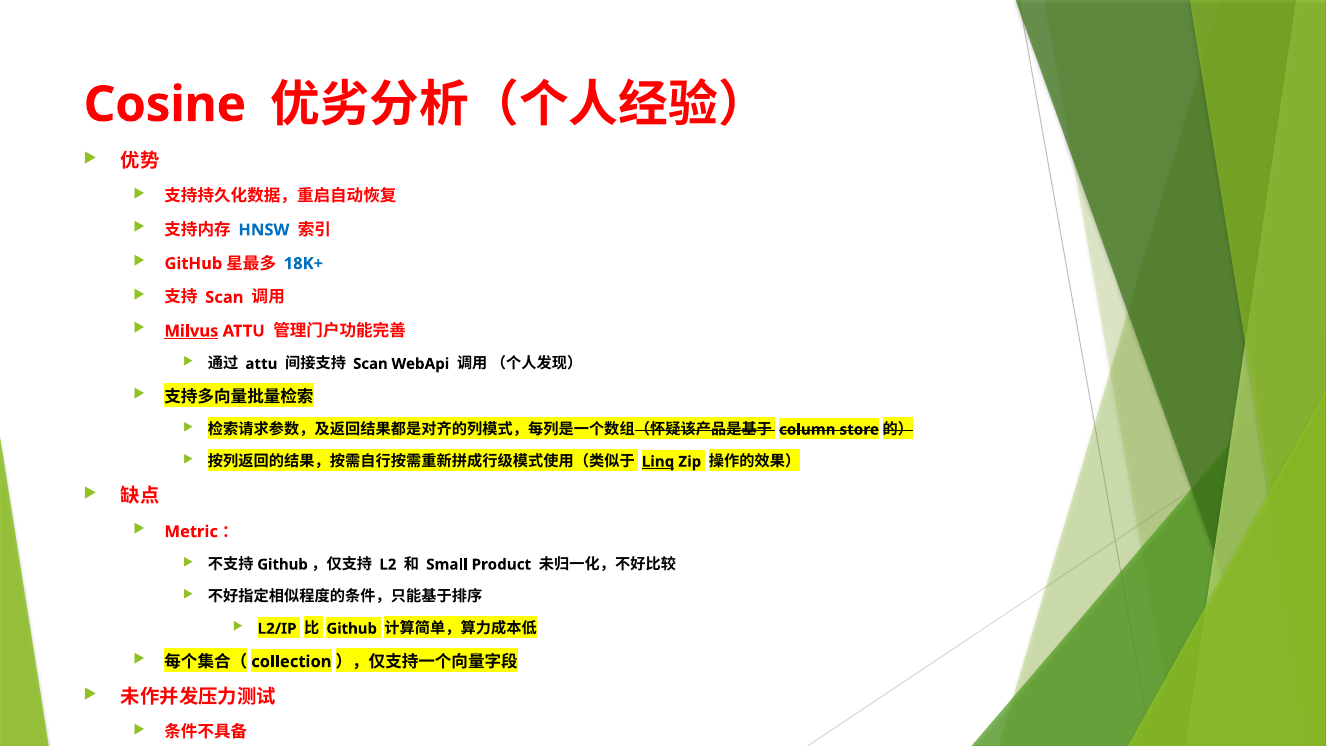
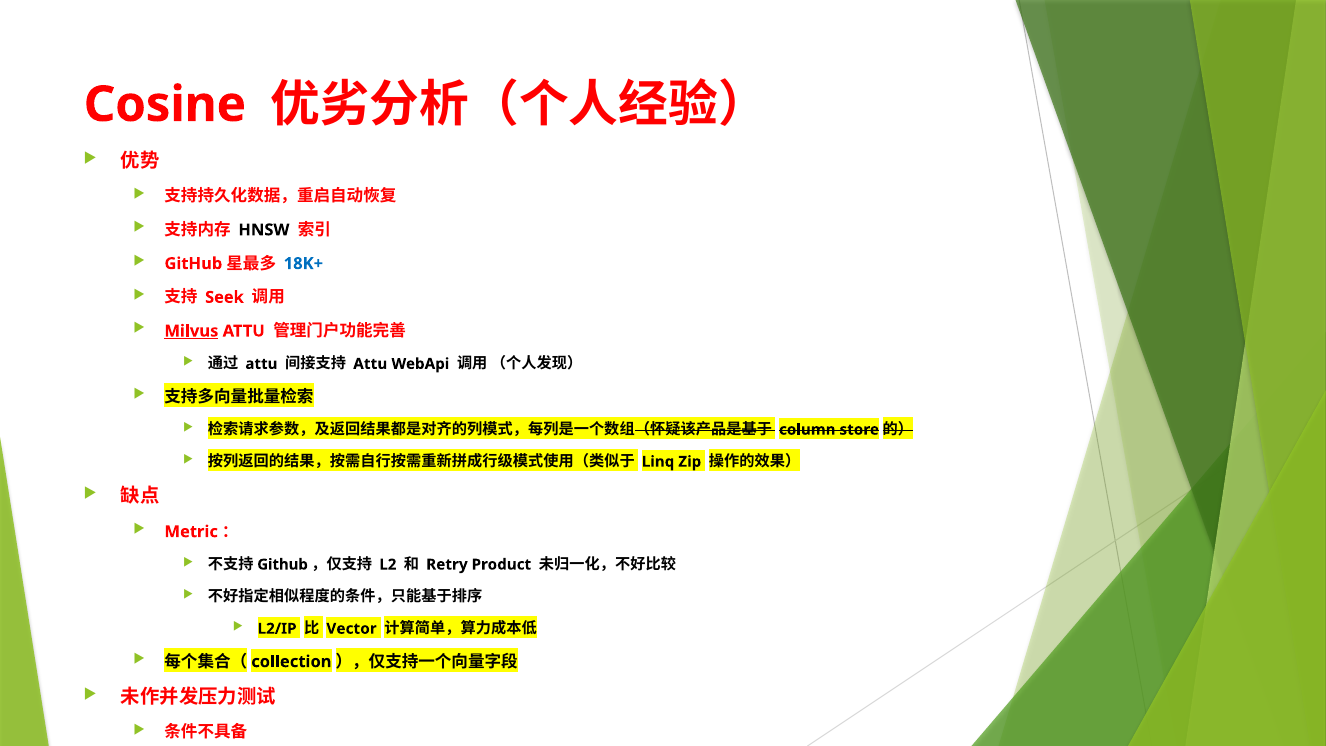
HNSW colour: blue -> black
Scan at (224, 297): Scan -> Seek
Scan at (370, 364): Scan -> Attu
Linq underline: present -> none
Small: Small -> Retry
Github at (352, 629): Github -> Vector
